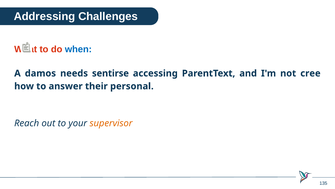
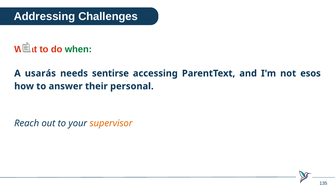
when colour: blue -> green
damos: damos -> usarás
cree: cree -> esos
